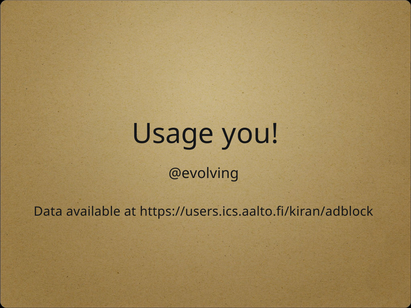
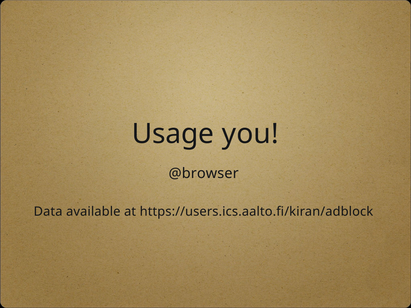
@evolving: @evolving -> @browser
